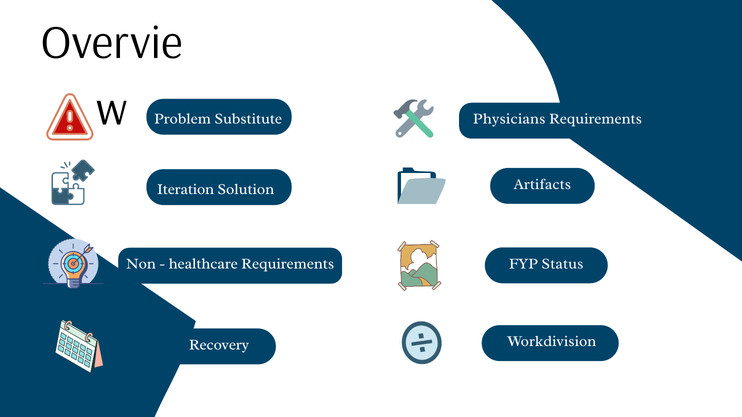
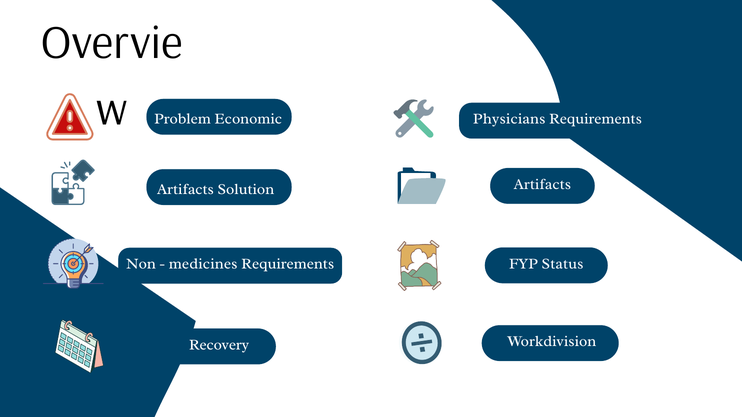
Substitute: Substitute -> Economic
Iteration at (186, 189): Iteration -> Artifacts
healthcare: healthcare -> medicines
